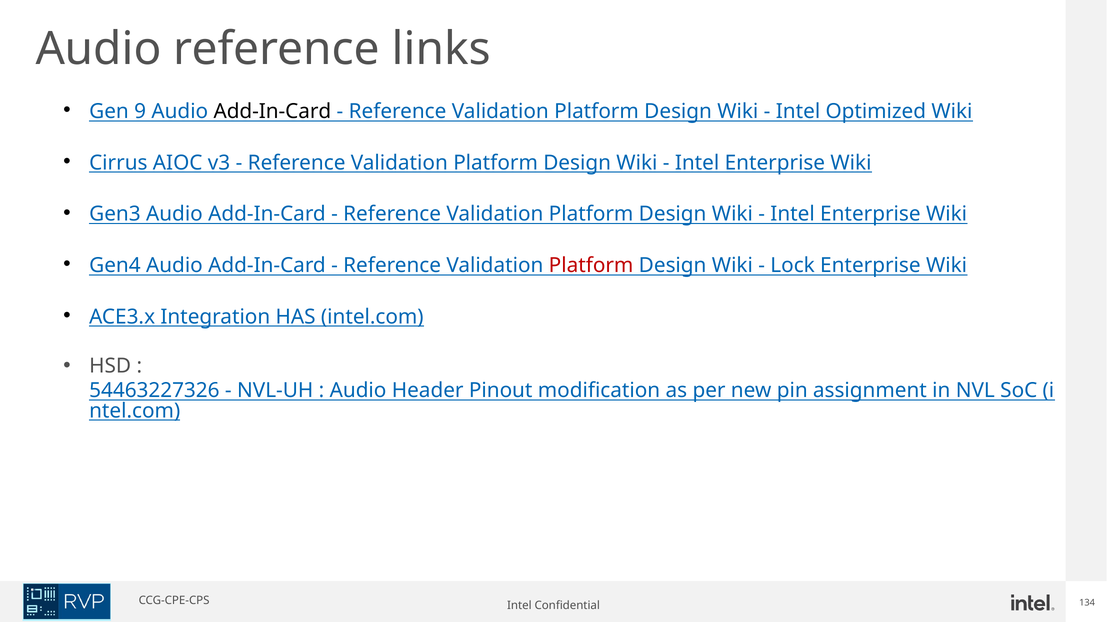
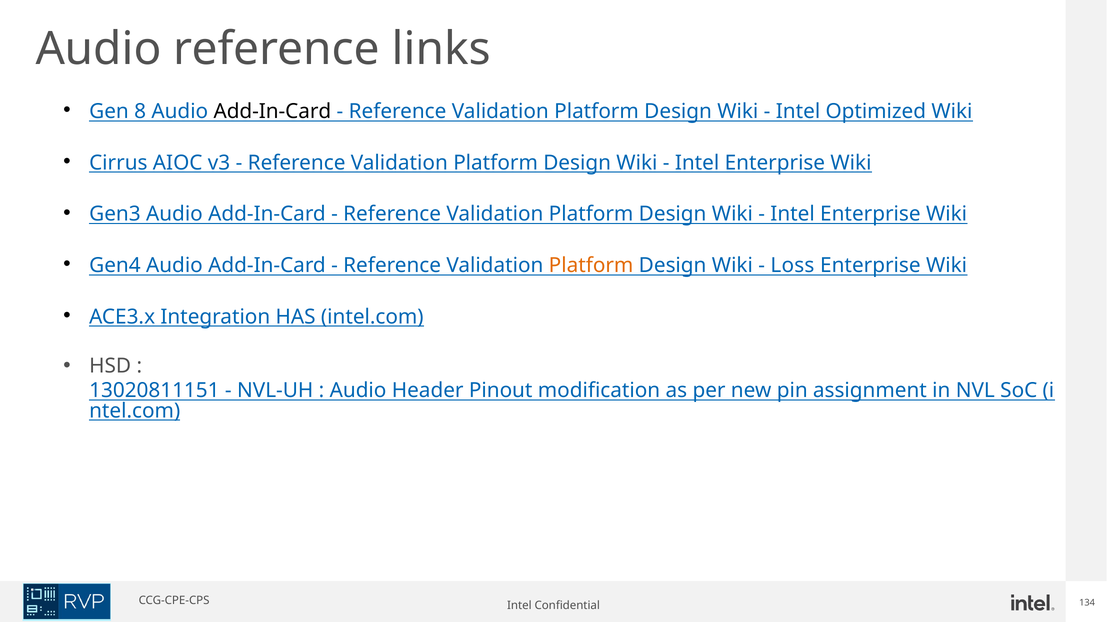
9: 9 -> 8
Platform at (591, 266) colour: red -> orange
Lock: Lock -> Loss
54463227326: 54463227326 -> 13020811151
